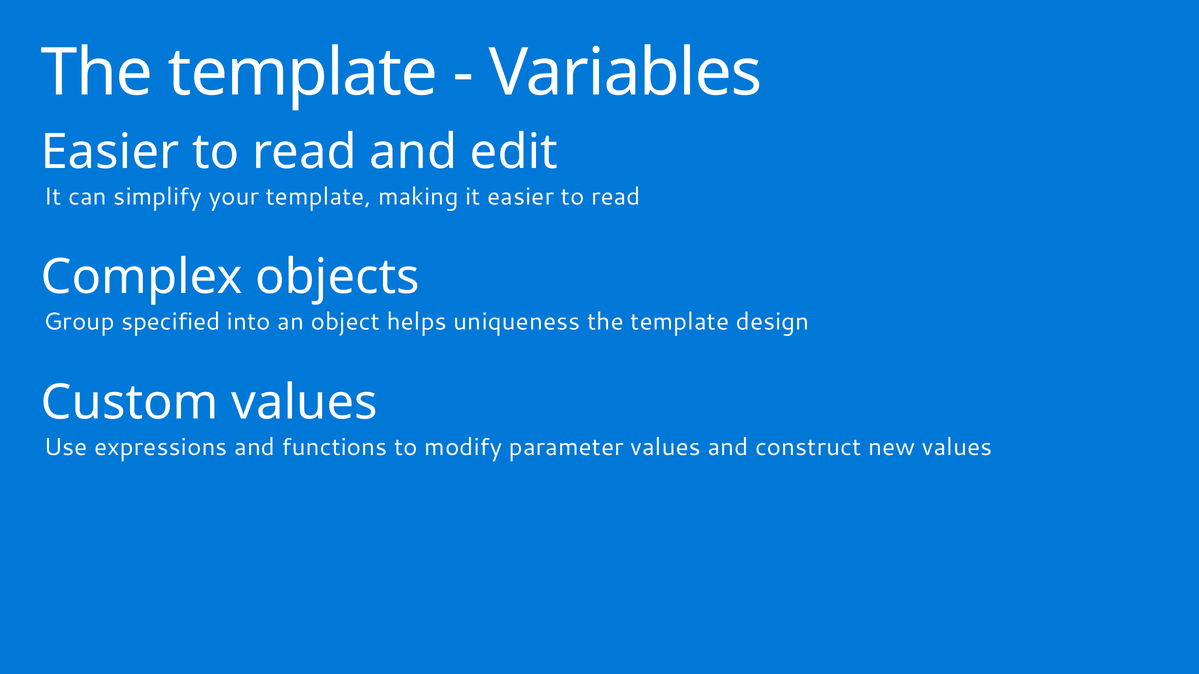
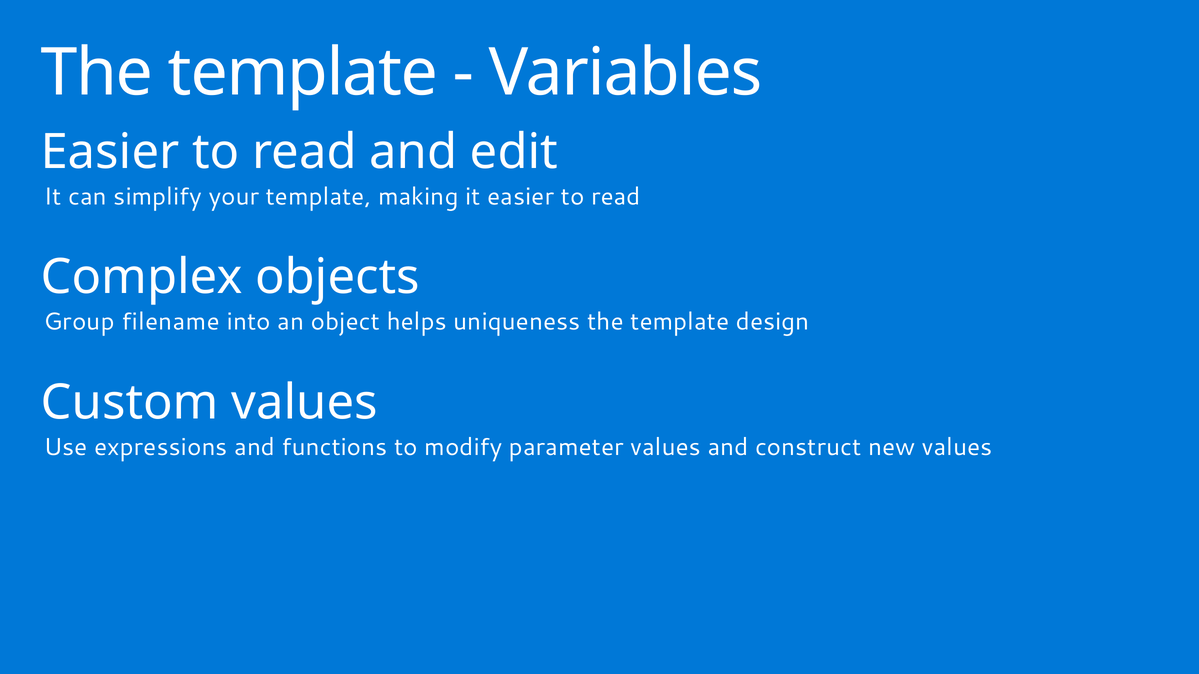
specified: specified -> filename
